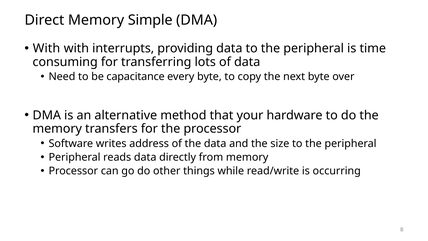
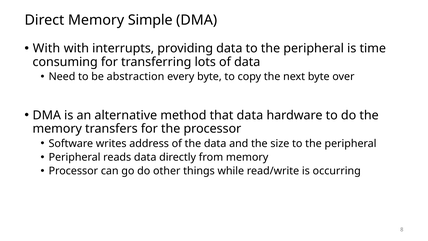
capacitance: capacitance -> abstraction
that your: your -> data
